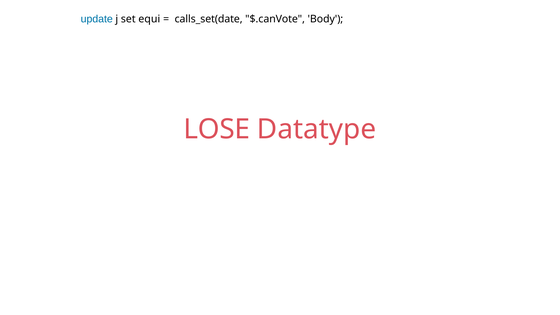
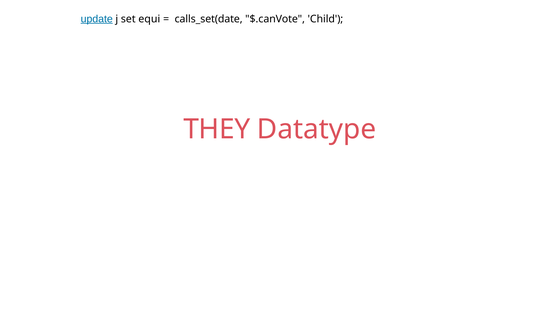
update underline: none -> present
Body: Body -> Child
LOSE: LOSE -> THEY
